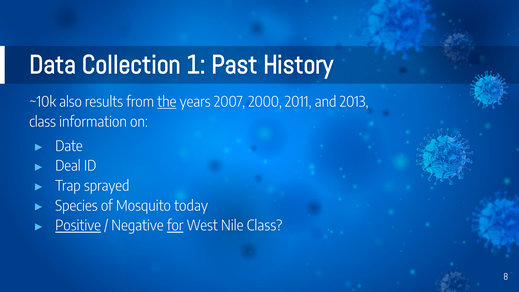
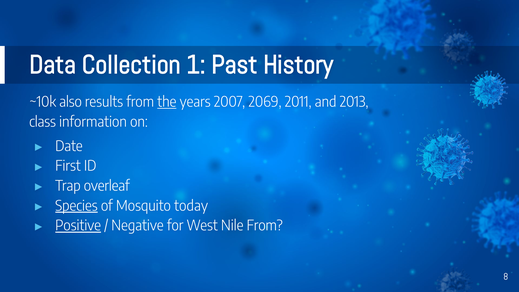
2000: 2000 -> 2069
Deal: Deal -> First
sprayed: sprayed -> overleaf
Species underline: none -> present
for underline: present -> none
Nile Class: Class -> From
